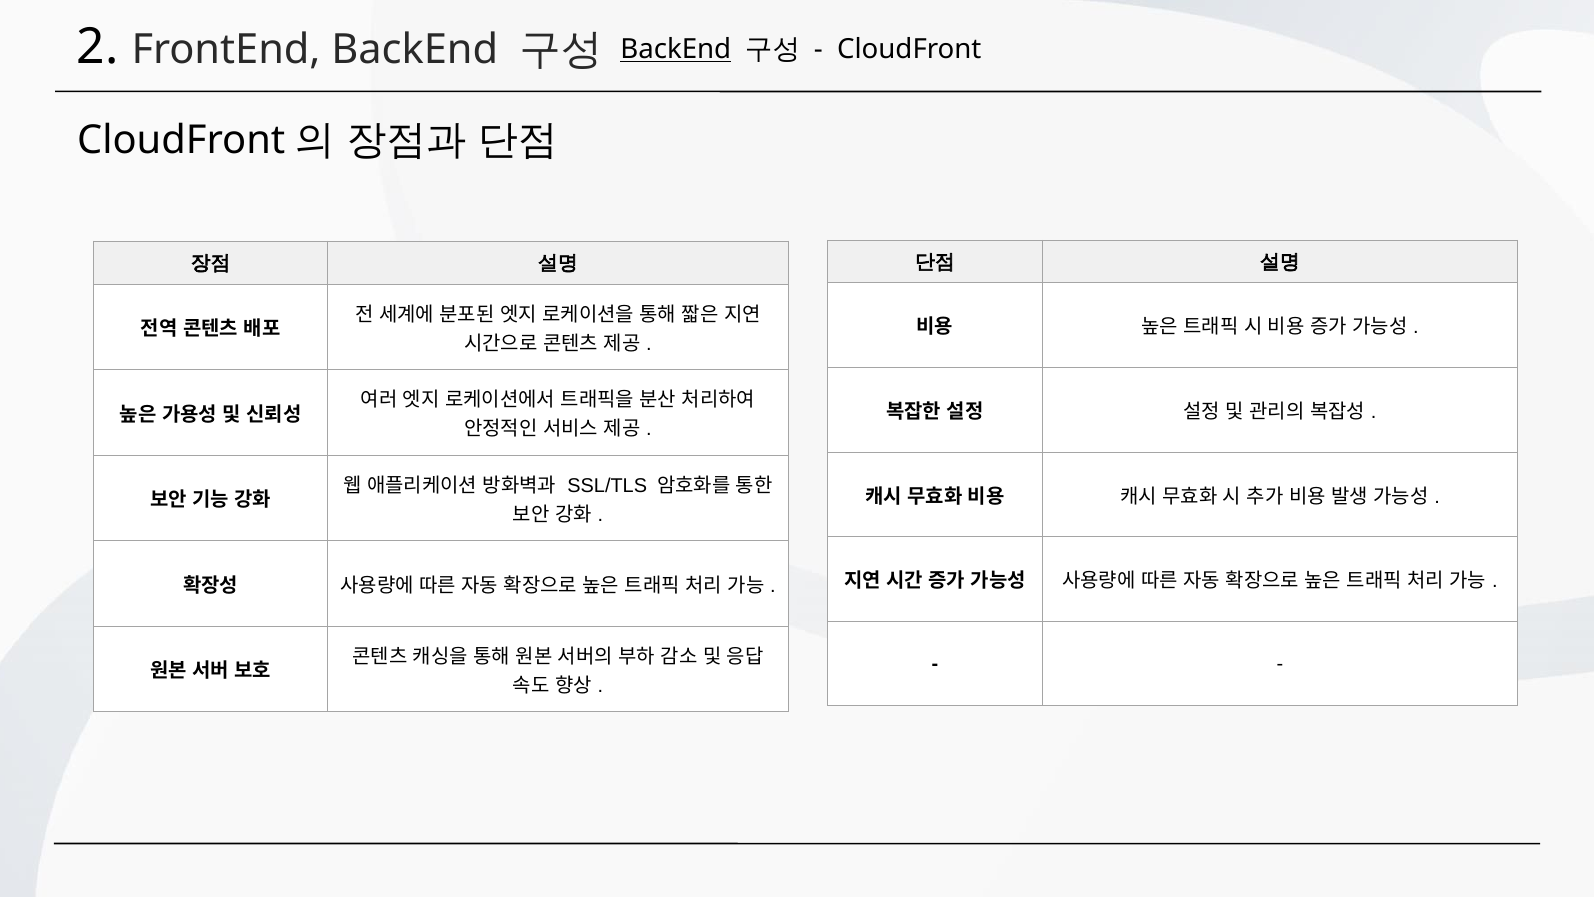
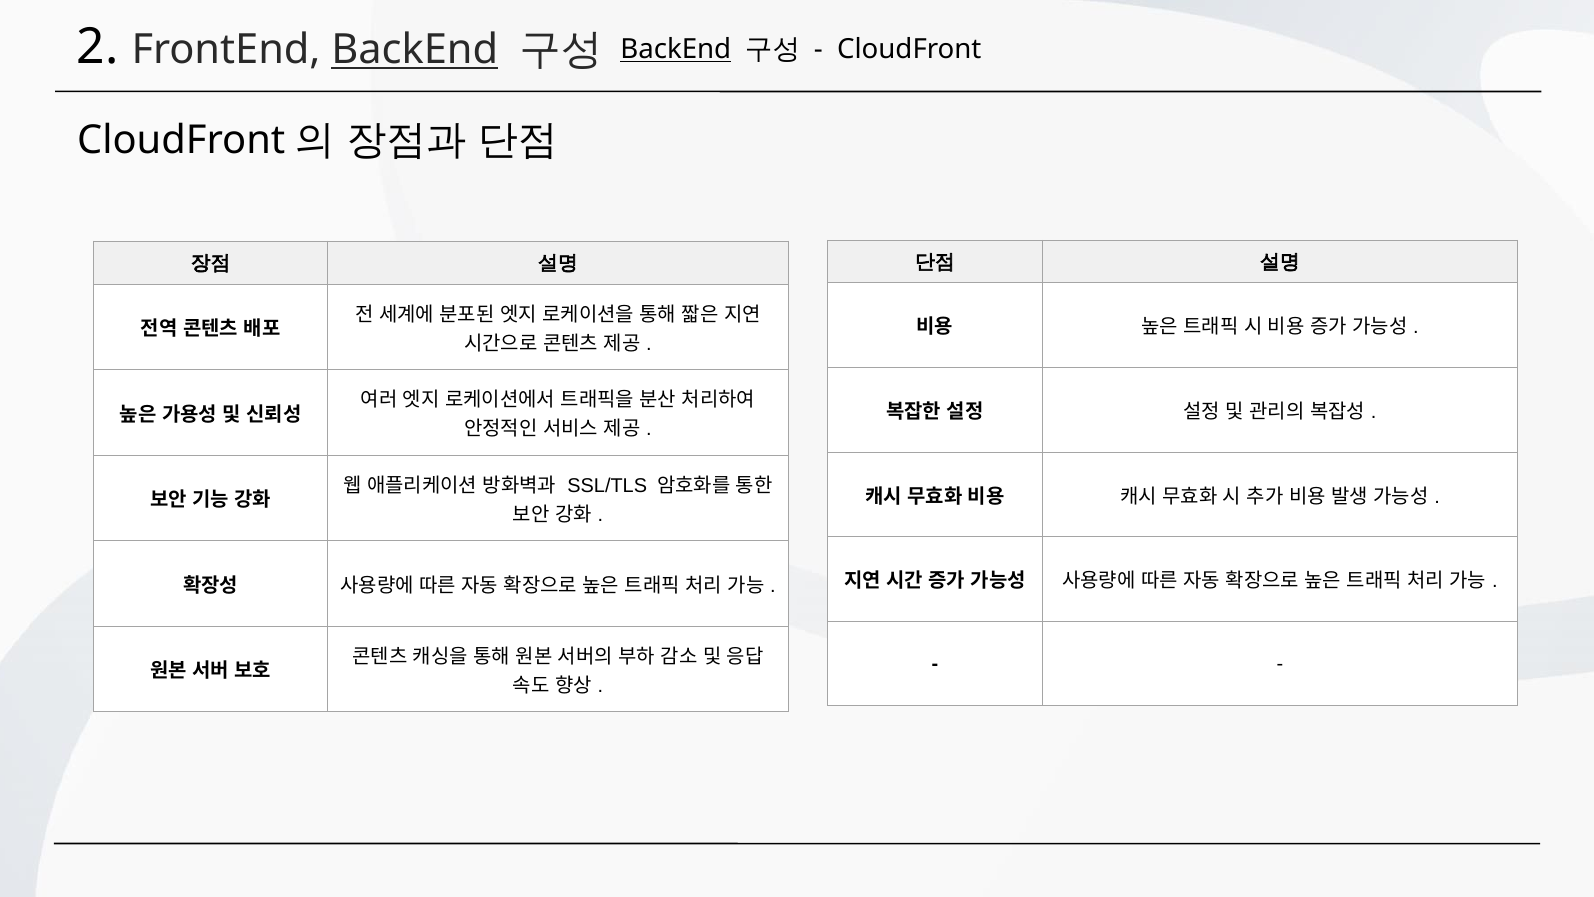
BackEnd at (415, 50) underline: none -> present
